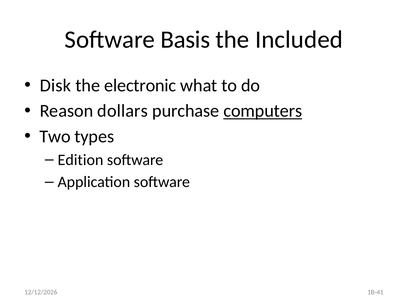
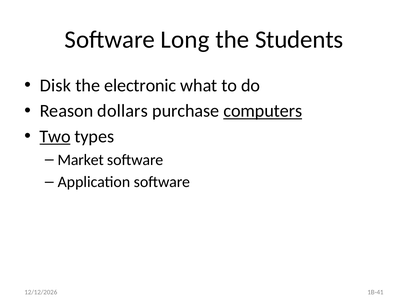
Basis: Basis -> Long
Included: Included -> Students
Two underline: none -> present
Edition: Edition -> Market
